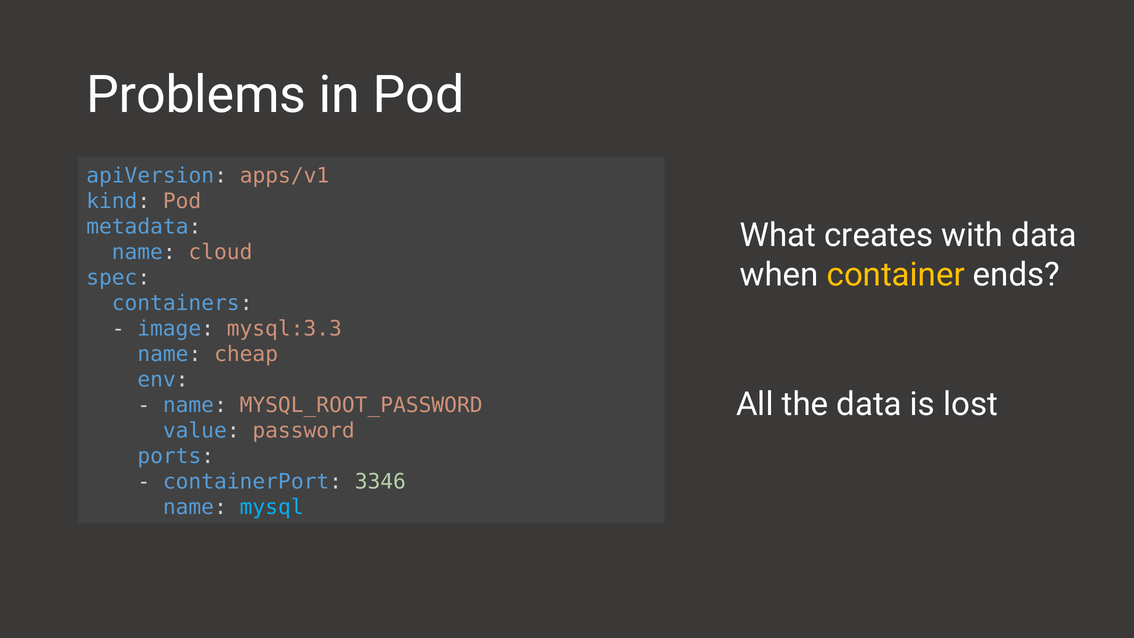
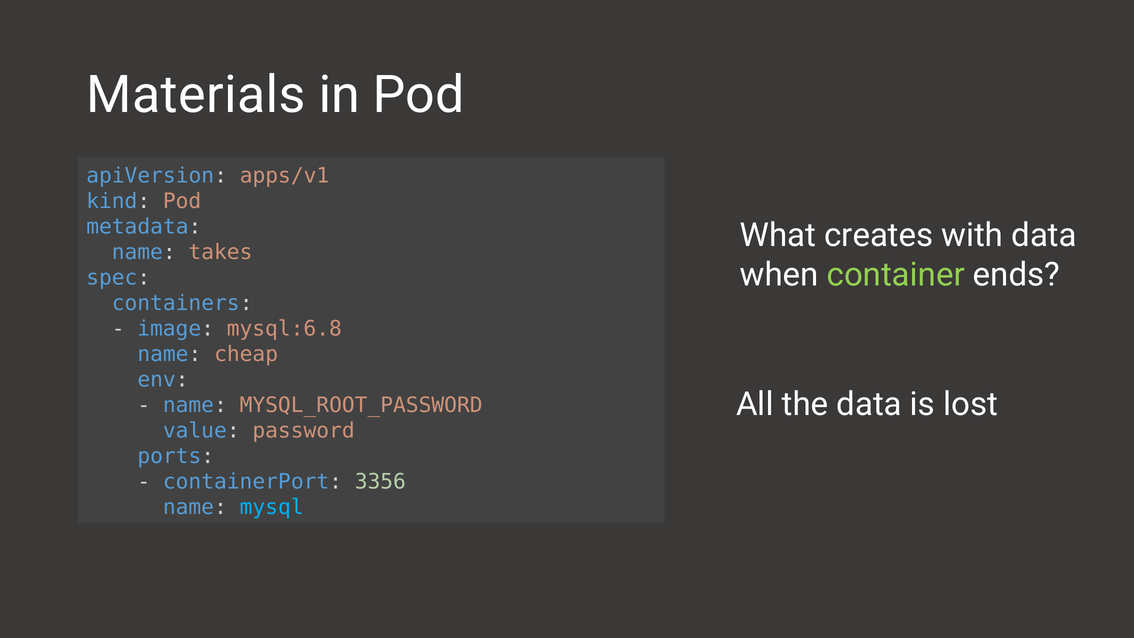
Problems: Problems -> Materials
cloud: cloud -> takes
container colour: yellow -> light green
mysql:3.3: mysql:3.3 -> mysql:6.8
3346: 3346 -> 3356
